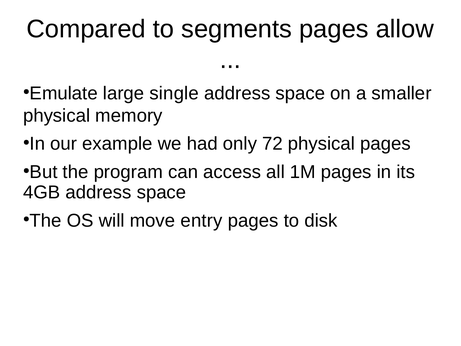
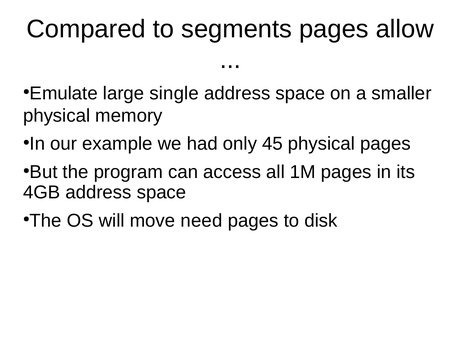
72: 72 -> 45
entry: entry -> need
